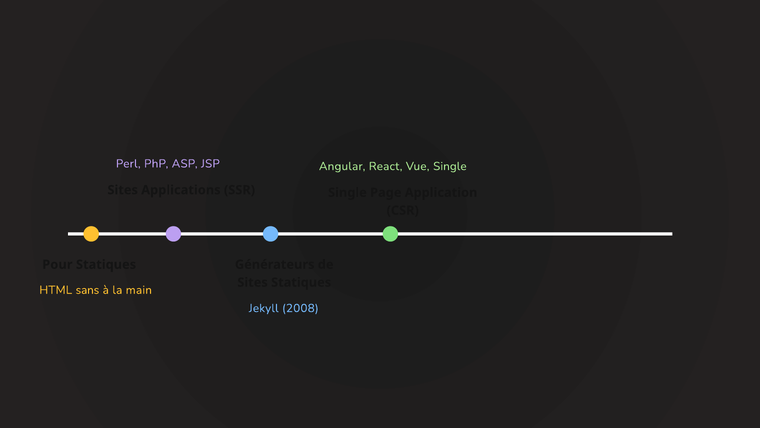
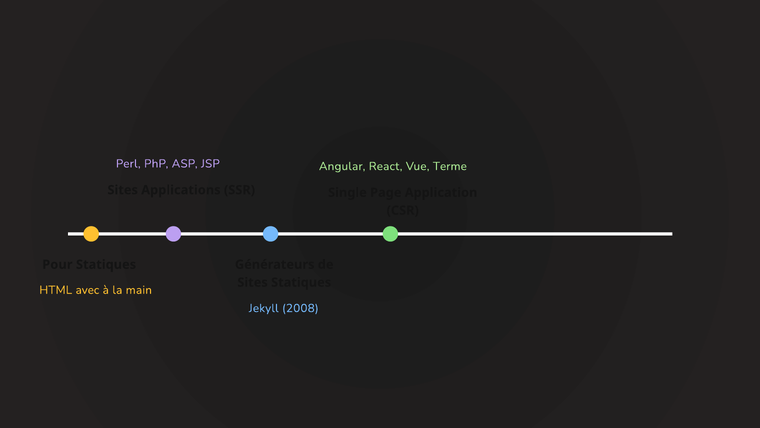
Vue Single: Single -> Terme
sans: sans -> avec
